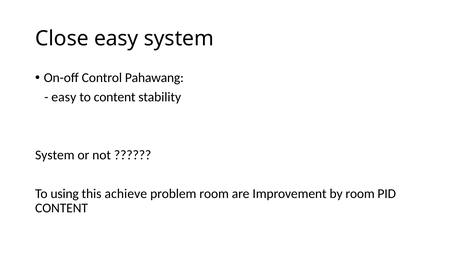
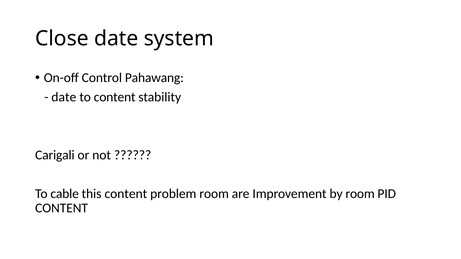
Close easy: easy -> date
easy at (64, 97): easy -> date
System at (55, 155): System -> Carigali
using: using -> cable
this achieve: achieve -> content
